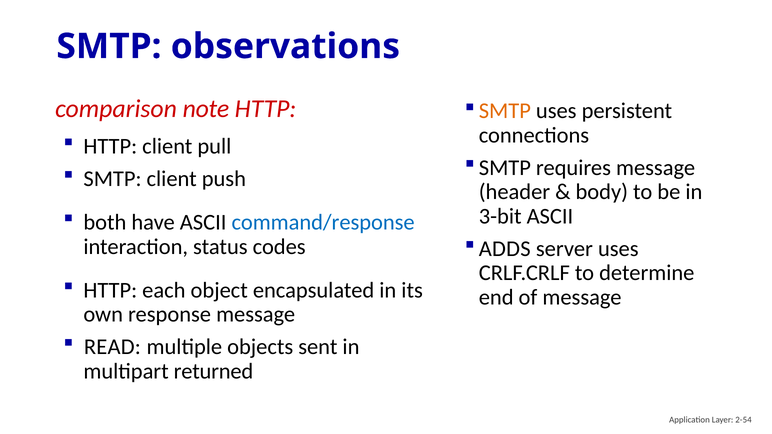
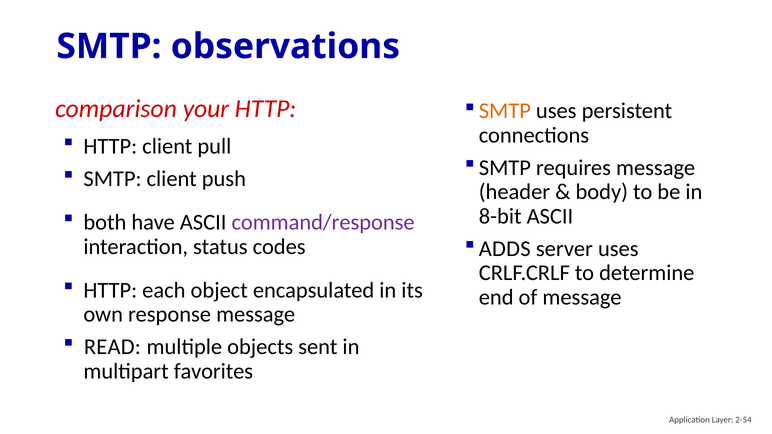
note: note -> your
3-bit: 3-bit -> 8-bit
command/response colour: blue -> purple
returned: returned -> favorites
